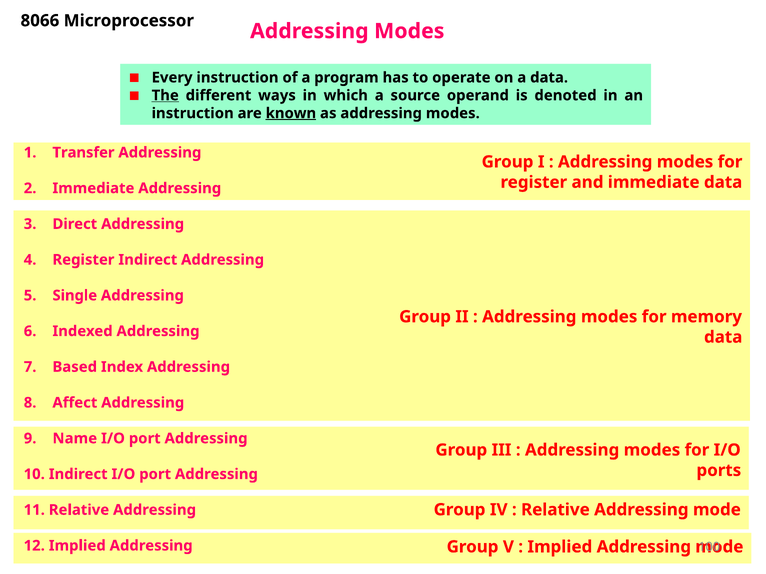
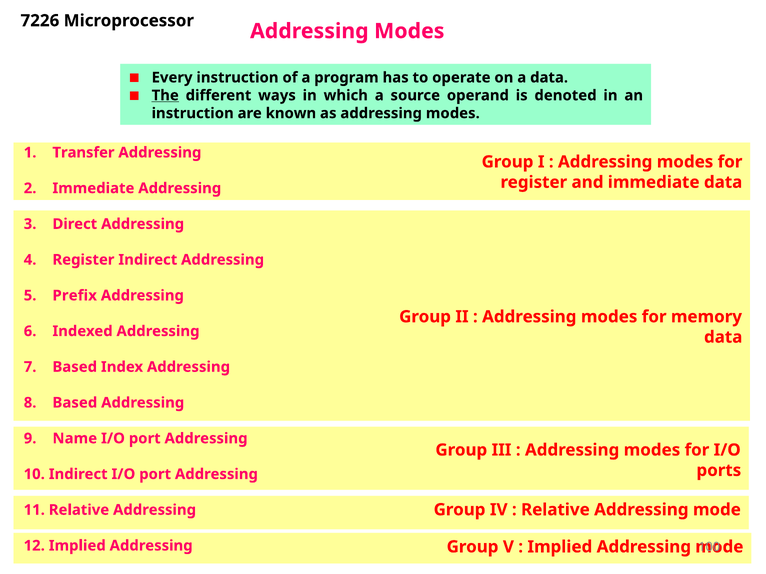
8066: 8066 -> 7226
known underline: present -> none
Single: Single -> Prefix
Affect at (75, 403): Affect -> Based
